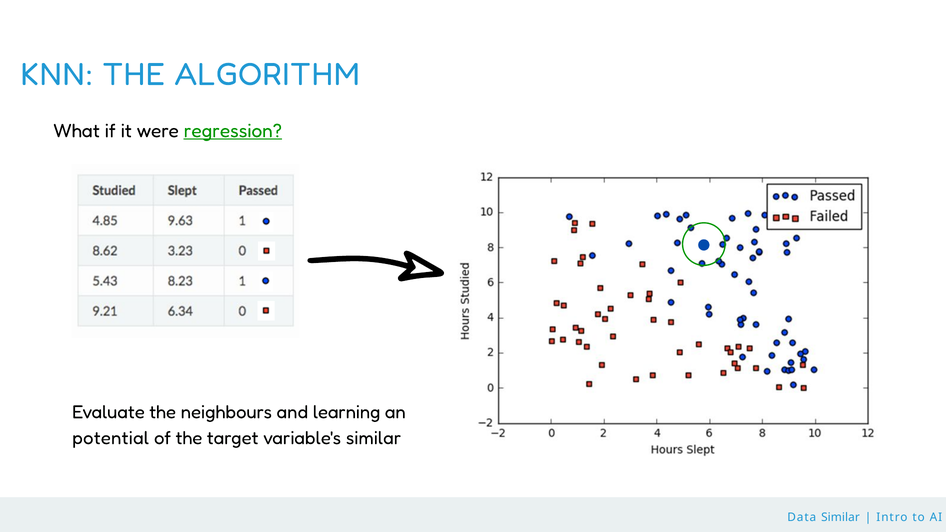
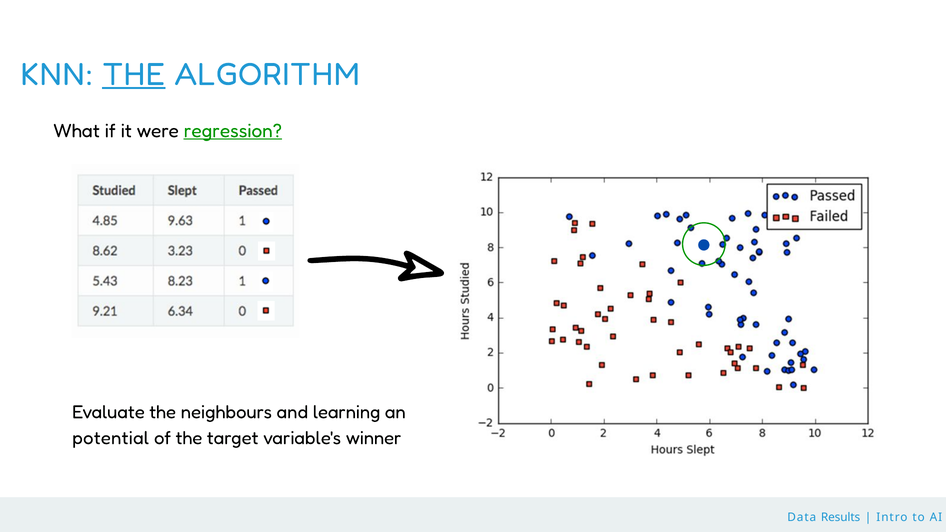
THE at (134, 74) underline: none -> present
variable's similar: similar -> winner
Data Similar: Similar -> Results
